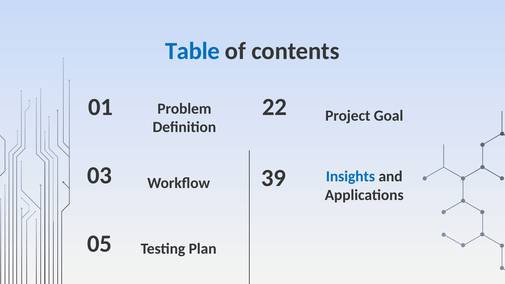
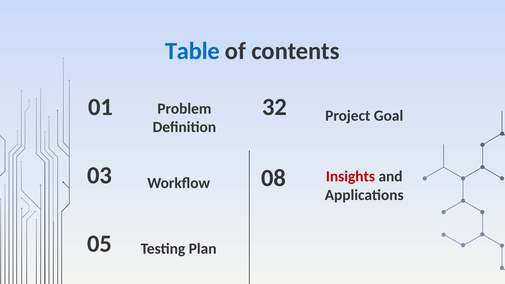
22: 22 -> 32
39: 39 -> 08
Insights colour: blue -> red
